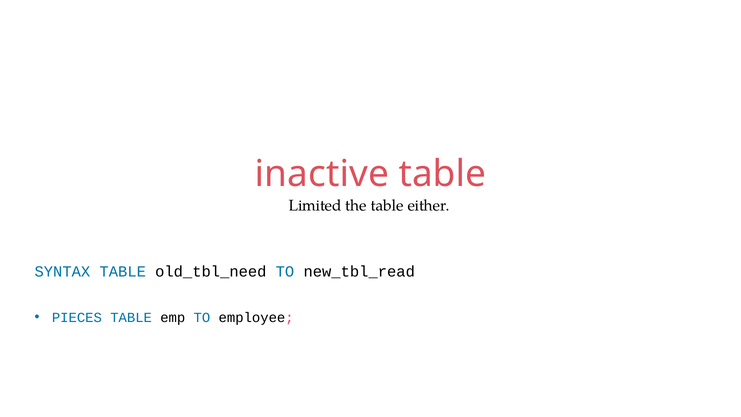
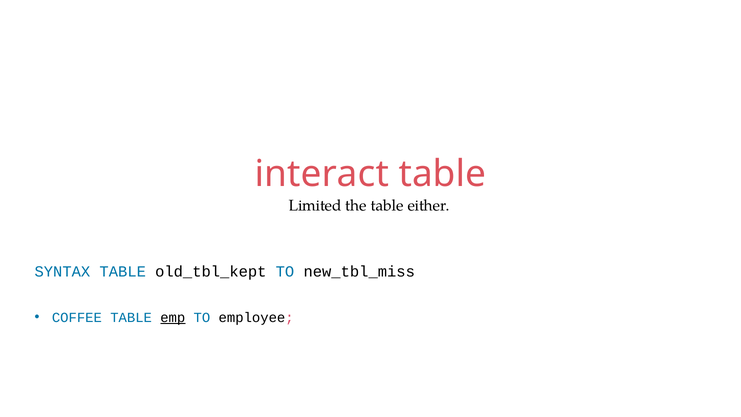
inactive: inactive -> interact
old_tbl_need: old_tbl_need -> old_tbl_kept
new_tbl_read: new_tbl_read -> new_tbl_miss
PIECES: PIECES -> COFFEE
emp underline: none -> present
